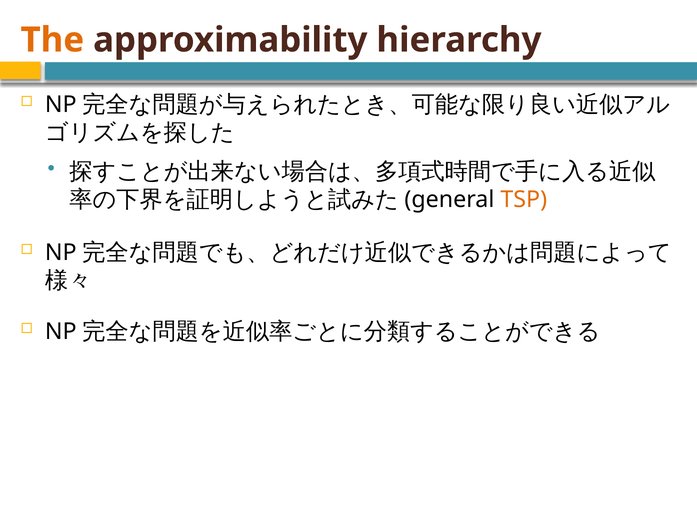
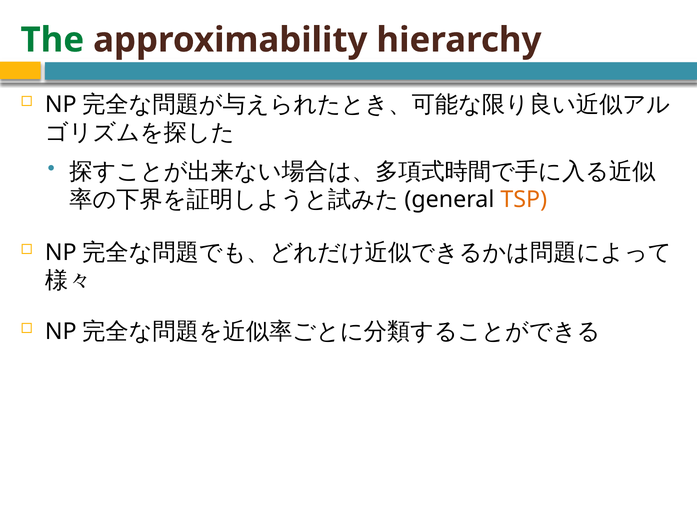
The colour: orange -> green
